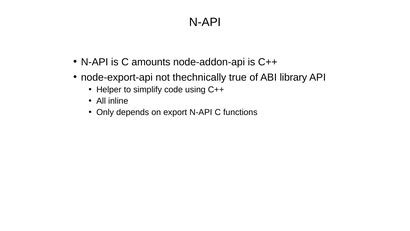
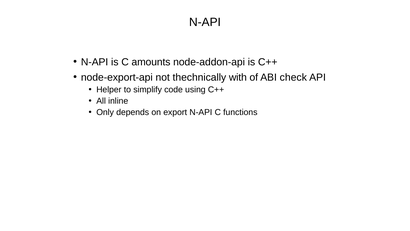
true: true -> with
library: library -> check
